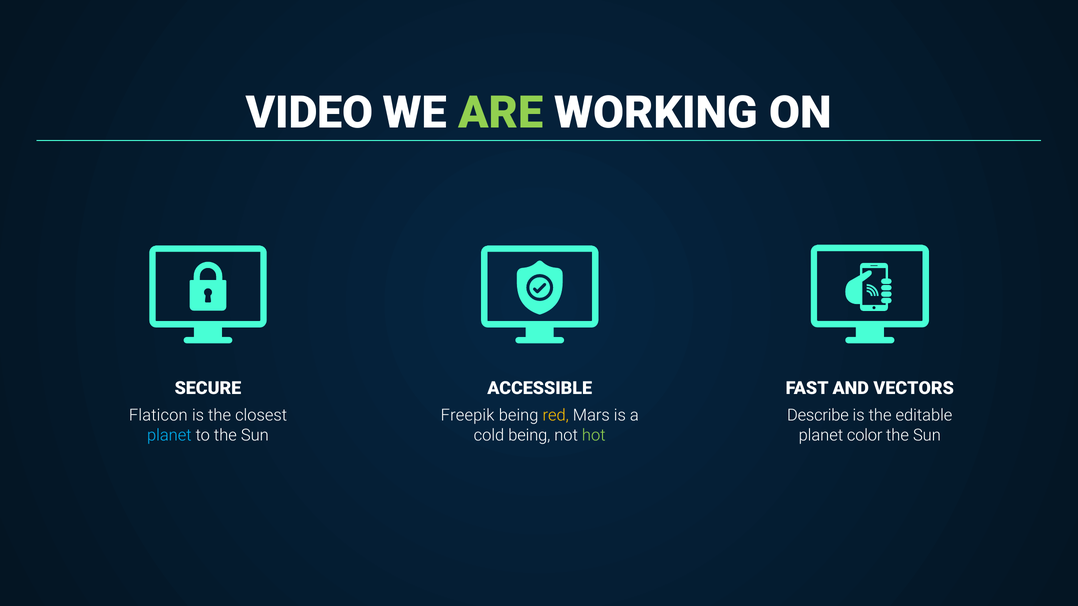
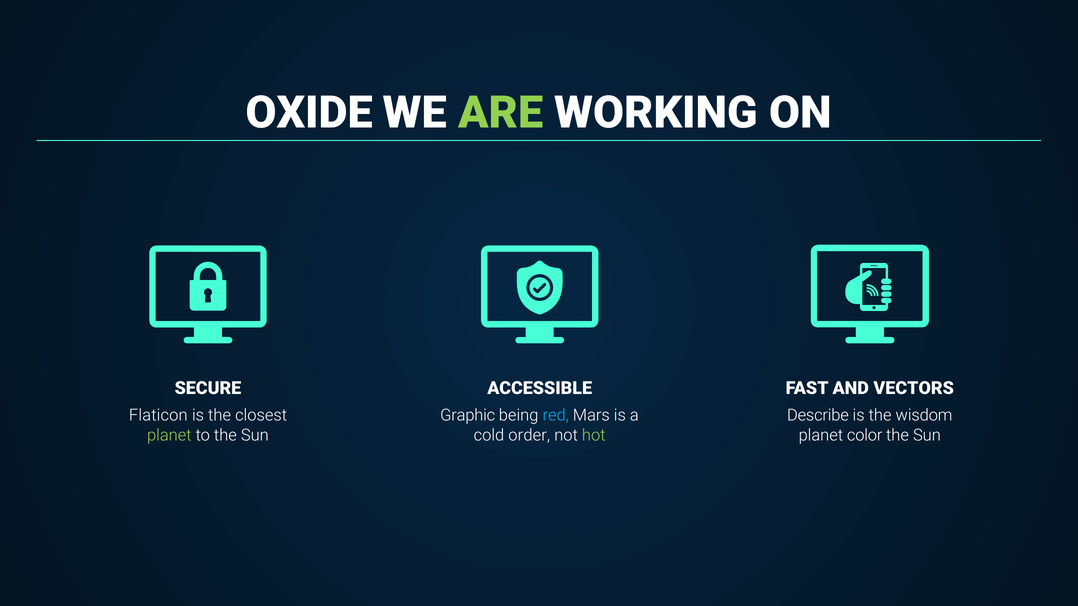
VIDEO: VIDEO -> OXIDE
Freepik: Freepik -> Graphic
red colour: yellow -> light blue
editable: editable -> wisdom
planet at (169, 435) colour: light blue -> light green
cold being: being -> order
